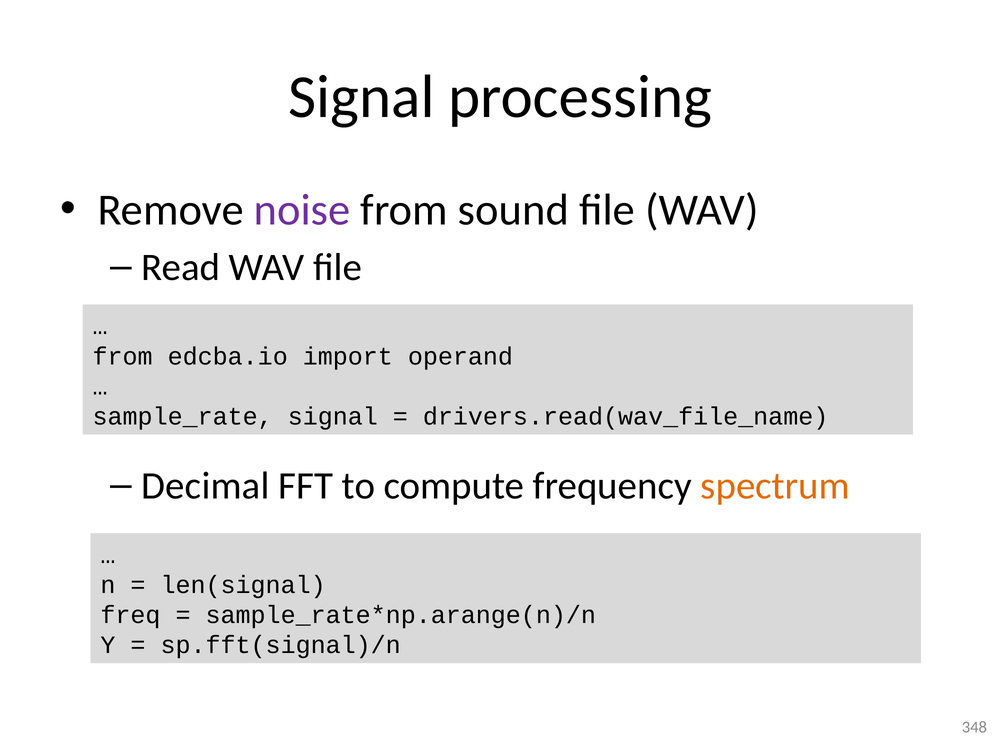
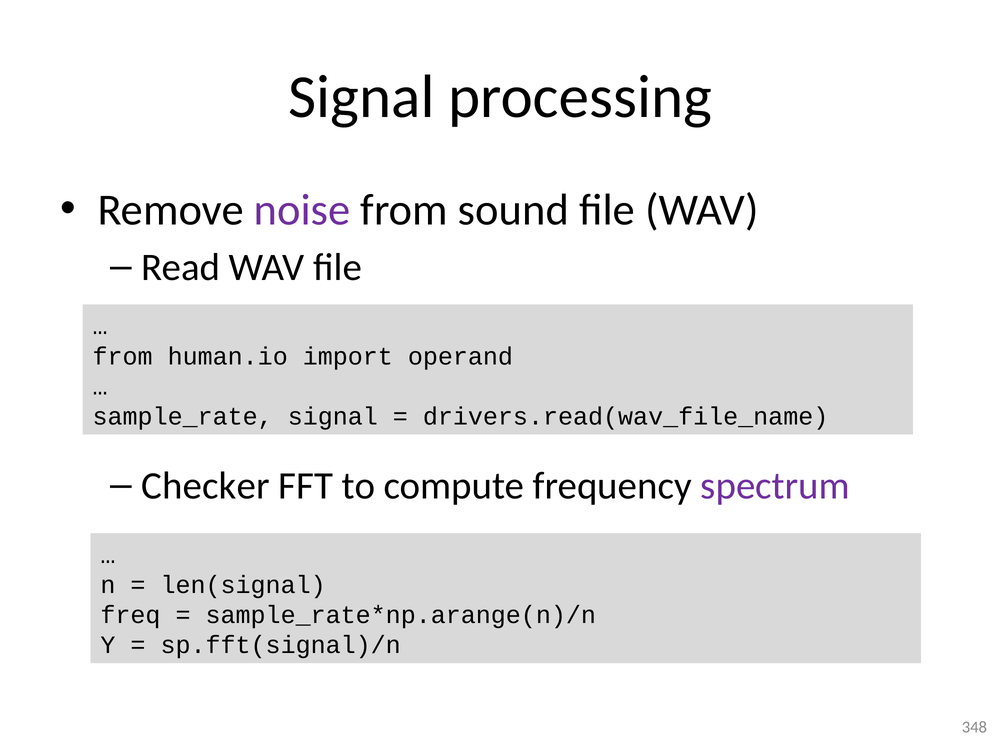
edcba.io: edcba.io -> human.io
Decimal: Decimal -> Checker
spectrum colour: orange -> purple
